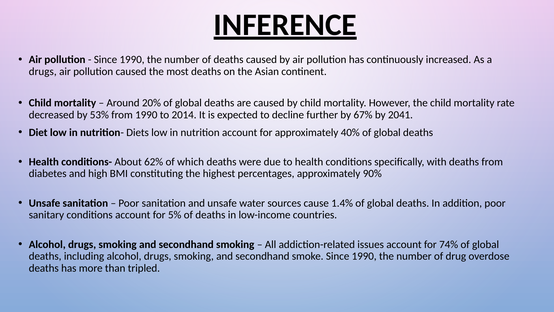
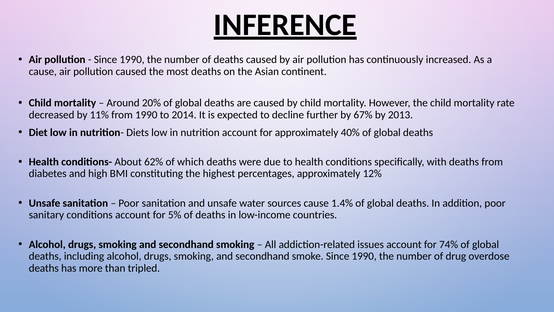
drugs at (43, 71): drugs -> cause
53%: 53% -> 11%
2041: 2041 -> 2013
90%: 90% -> 12%
